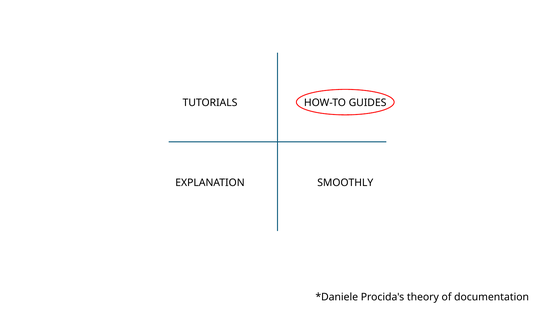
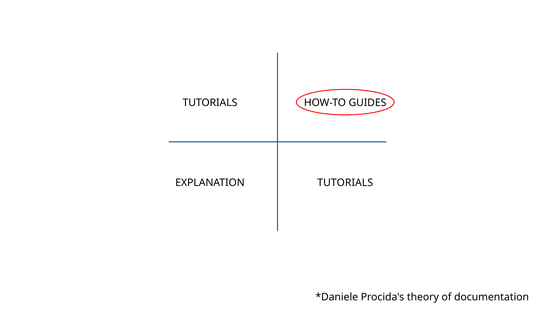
EXPLANATION SMOOTHLY: SMOOTHLY -> TUTORIALS
